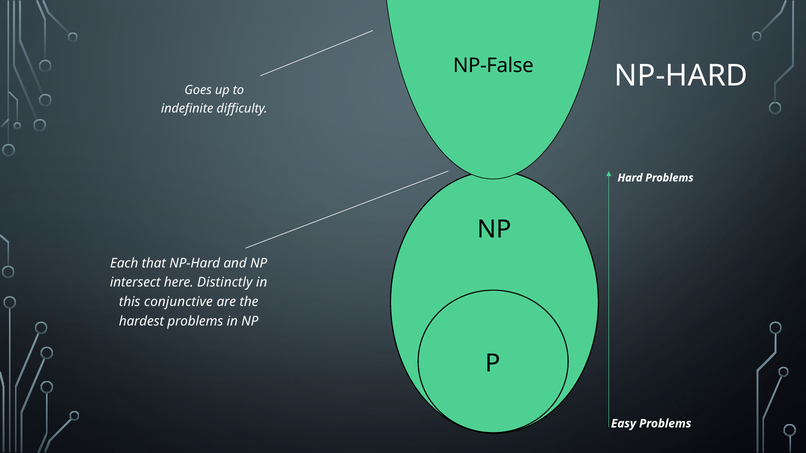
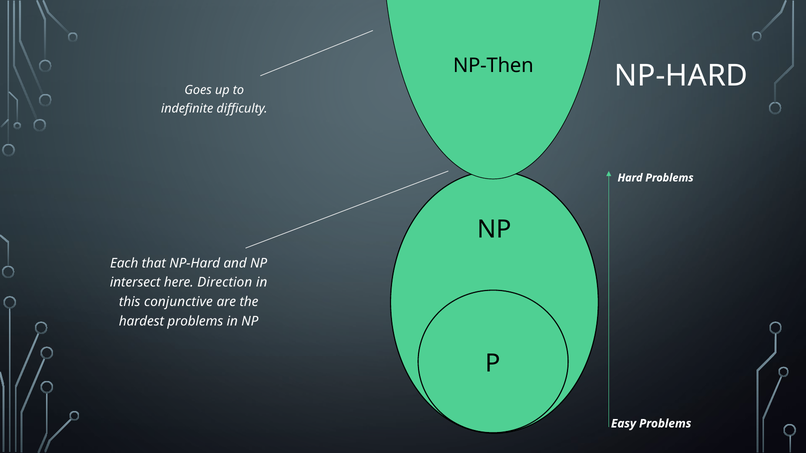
NP-False: NP-False -> NP-Then
Distinctly: Distinctly -> Direction
